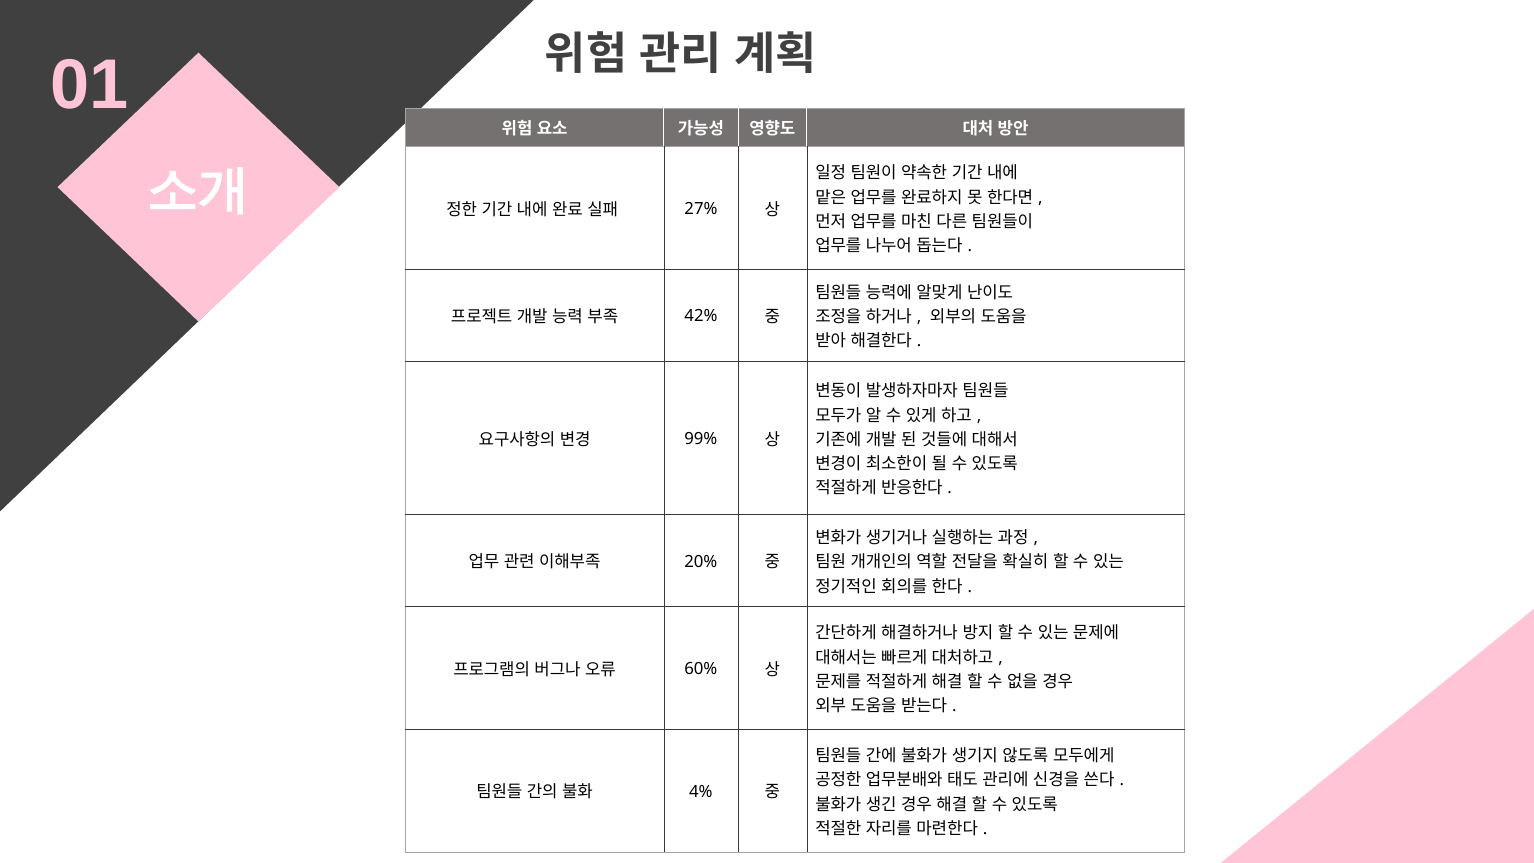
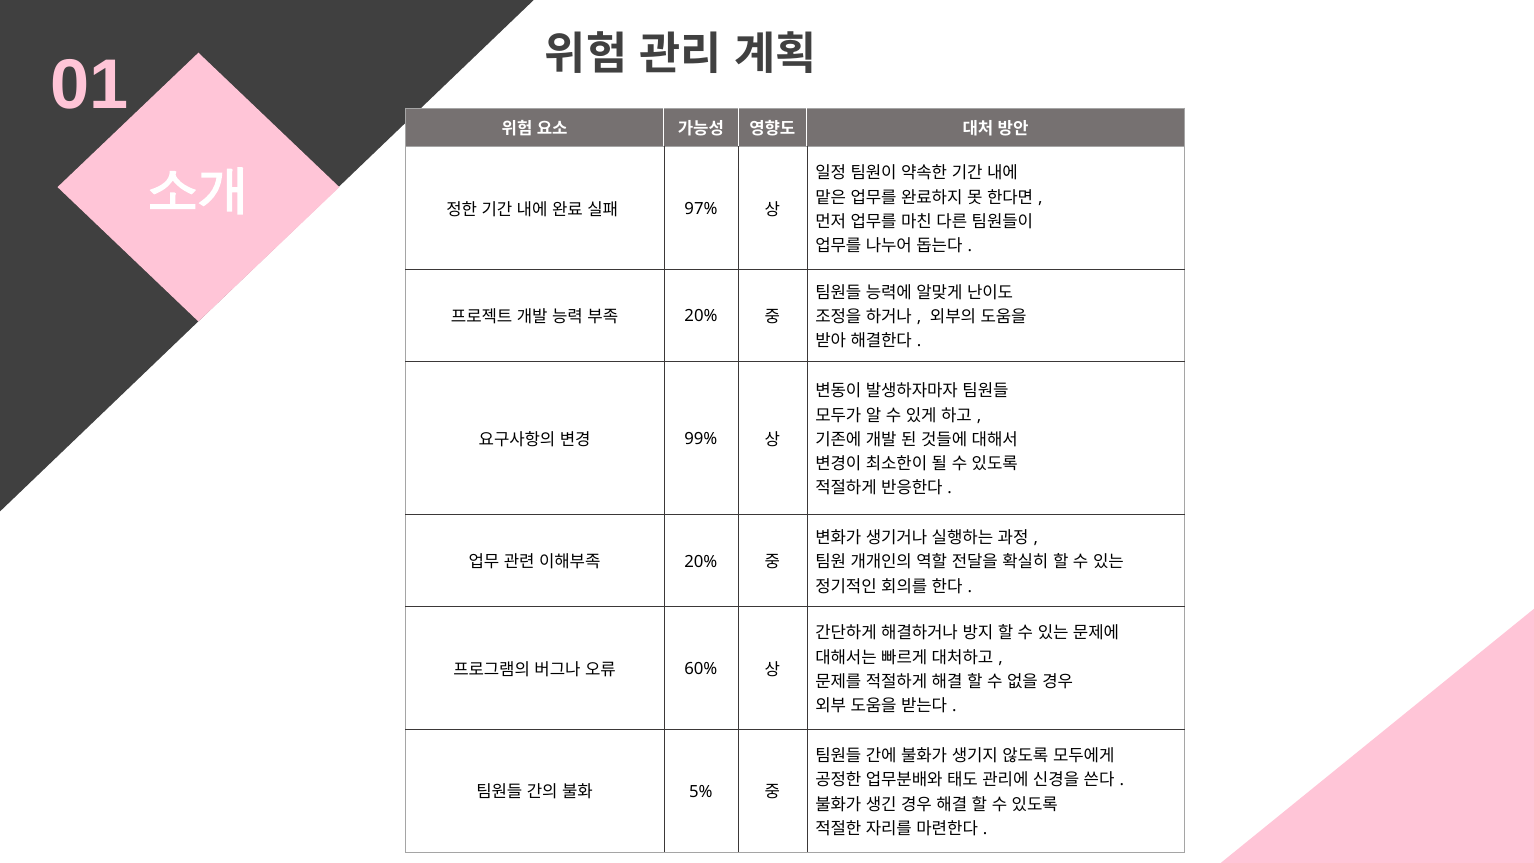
27%: 27% -> 97%
42% at (701, 316): 42% -> 20%
4%: 4% -> 5%
